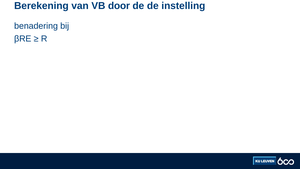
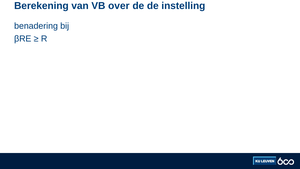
door: door -> over
